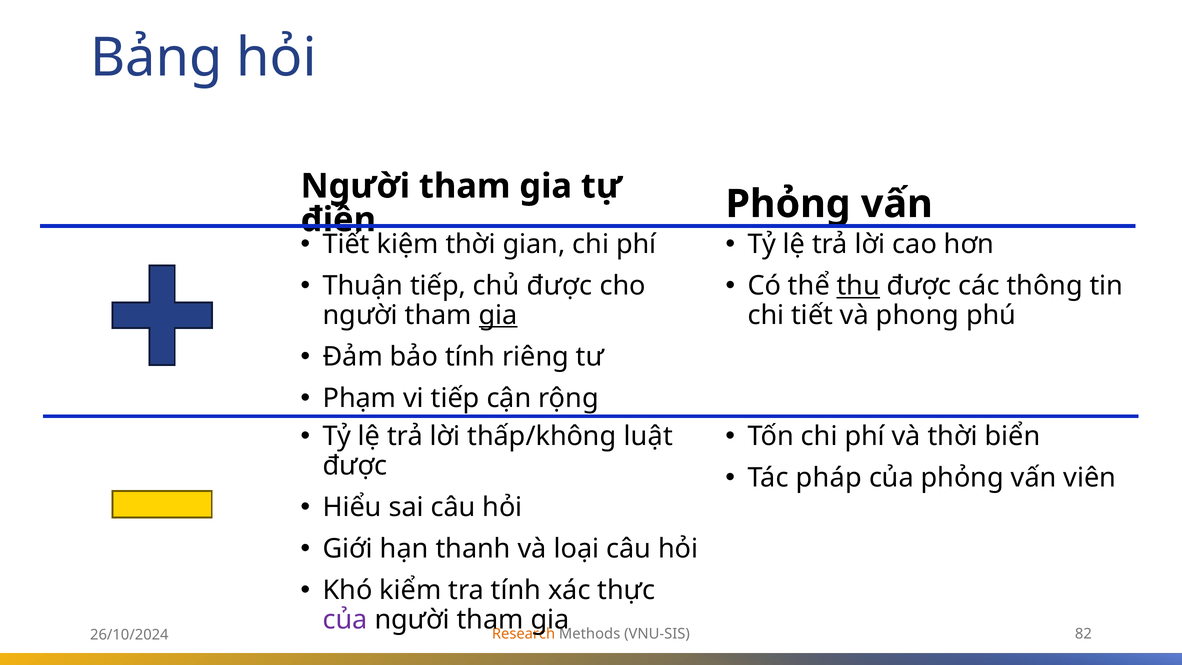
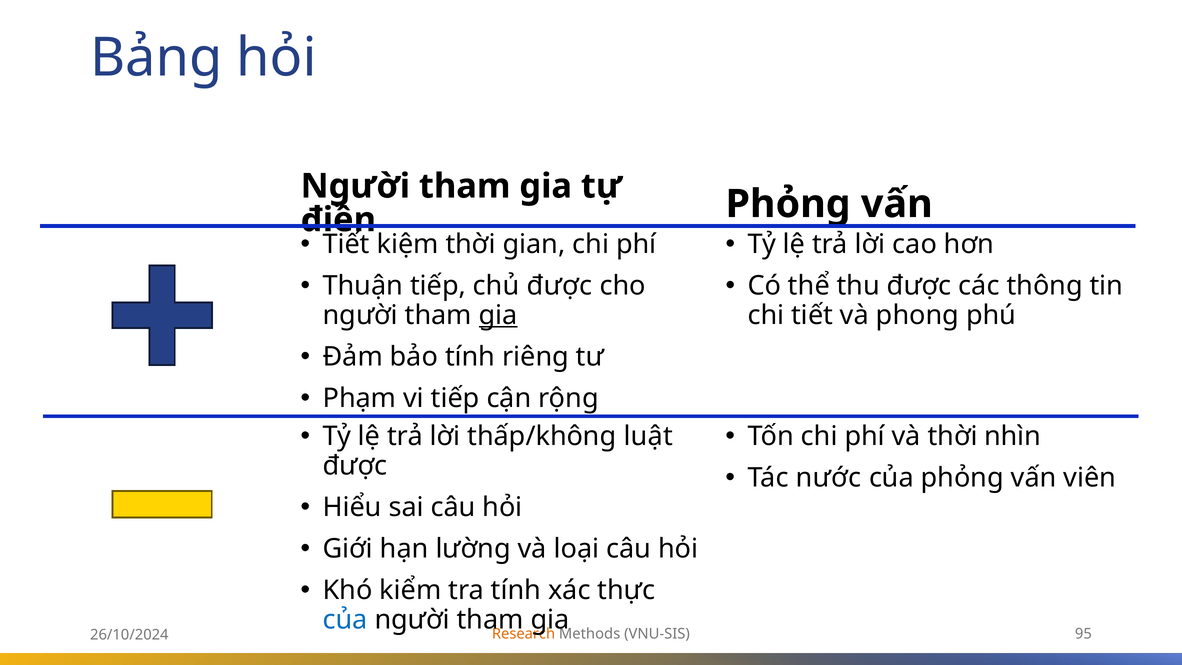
thu underline: present -> none
biển: biển -> nhìn
pháp: pháp -> nước
thanh: thanh -> lường
của at (345, 619) colour: purple -> blue
82: 82 -> 95
